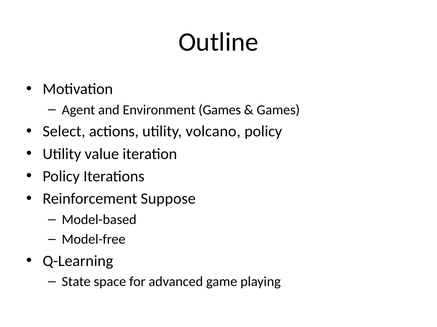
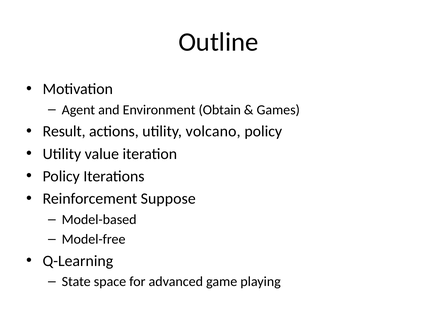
Environment Games: Games -> Obtain
Select: Select -> Result
